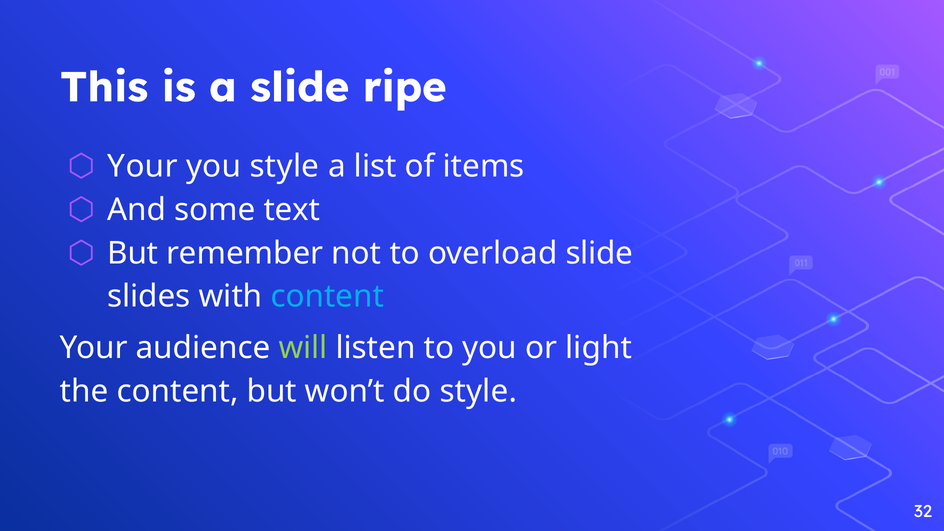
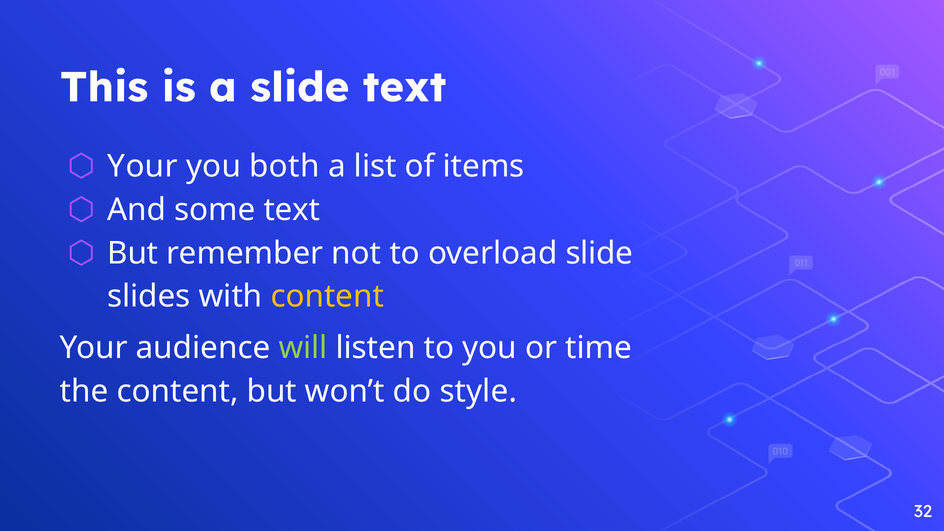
slide ripe: ripe -> text
you style: style -> both
content at (327, 297) colour: light blue -> yellow
light: light -> time
